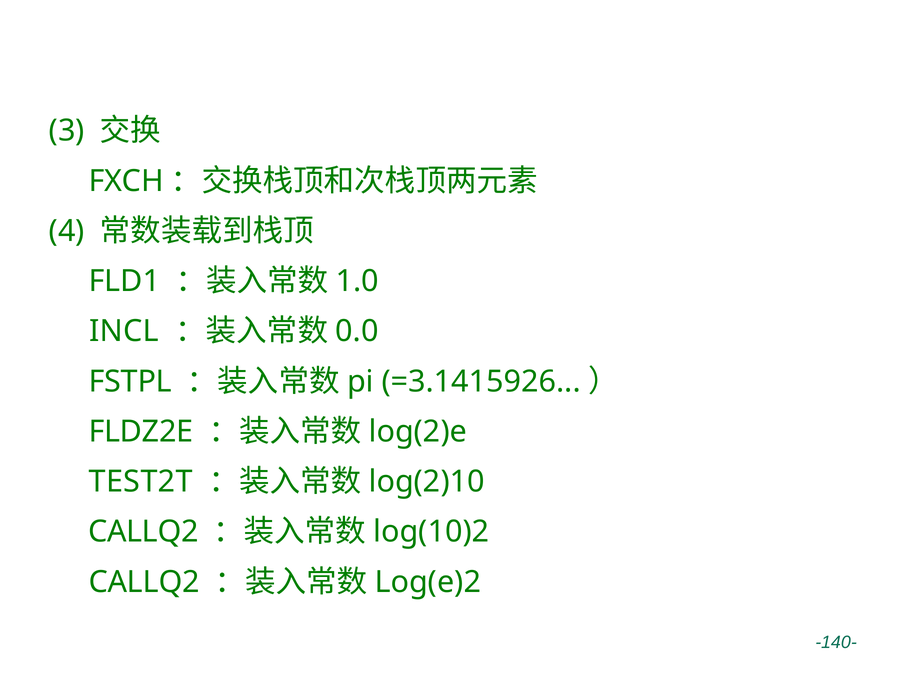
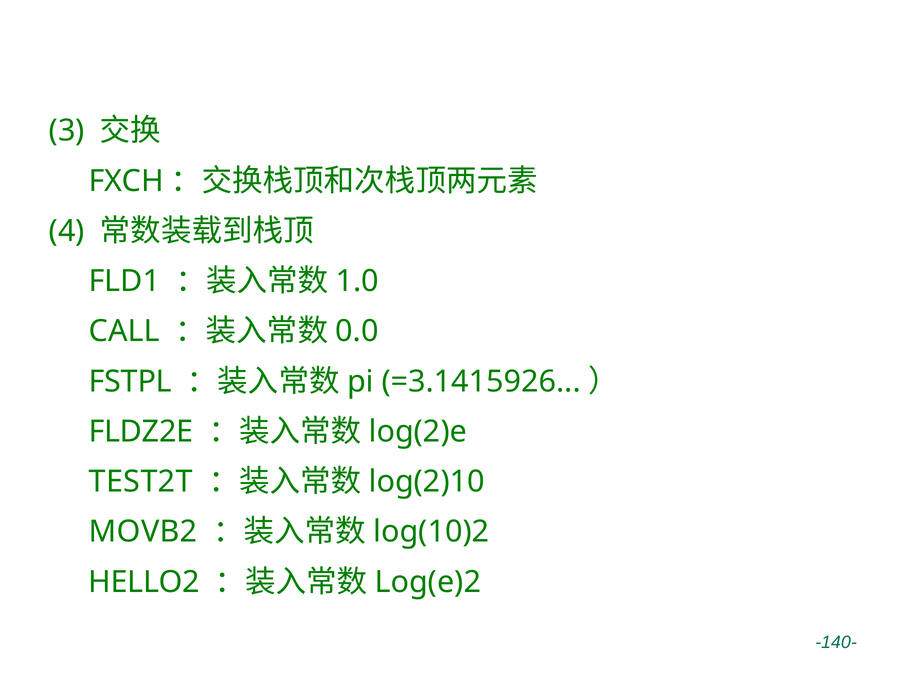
INCL: INCL -> CALL
CALLQ2 at (143, 532): CALLQ2 -> MOVB2
CALLQ2 at (144, 582): CALLQ2 -> HELLO2
